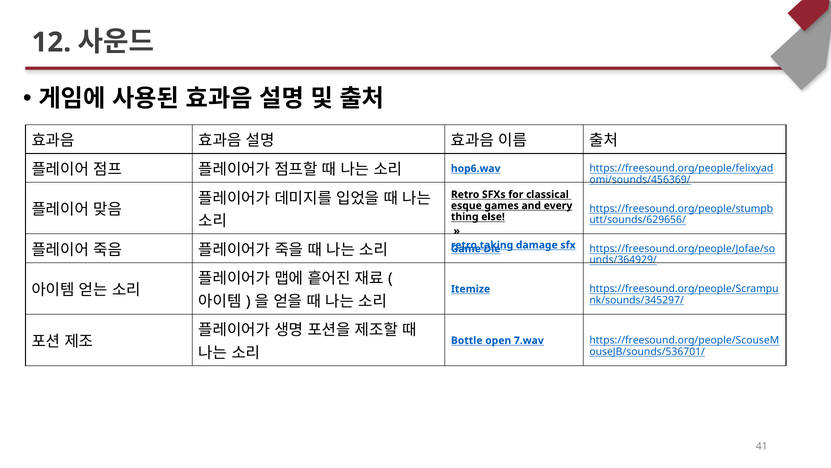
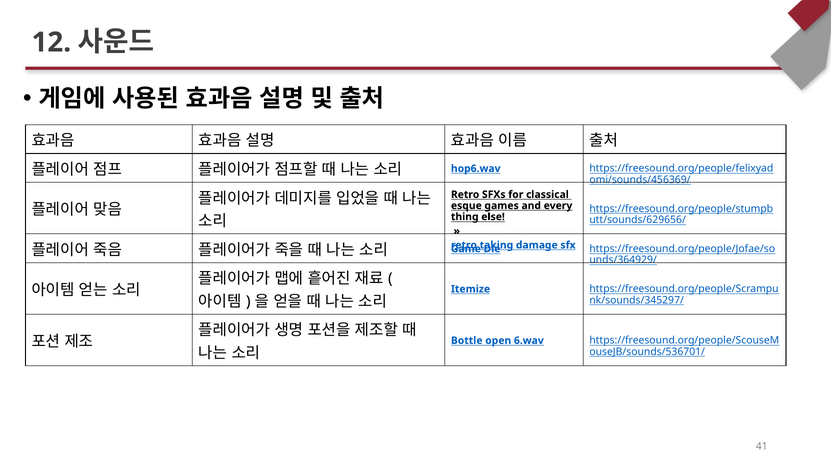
7.wav: 7.wav -> 6.wav
